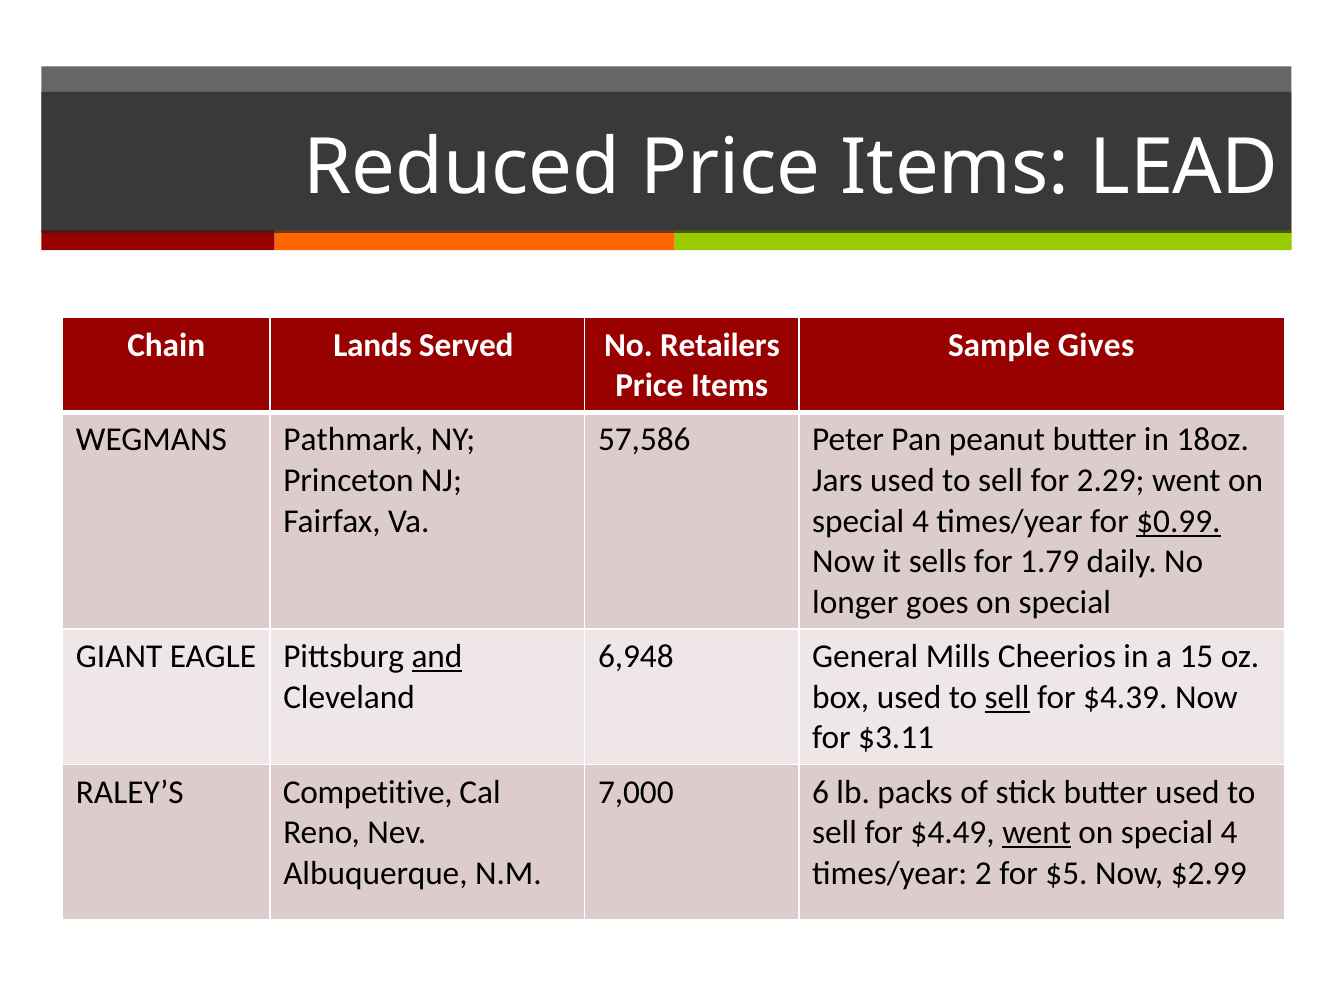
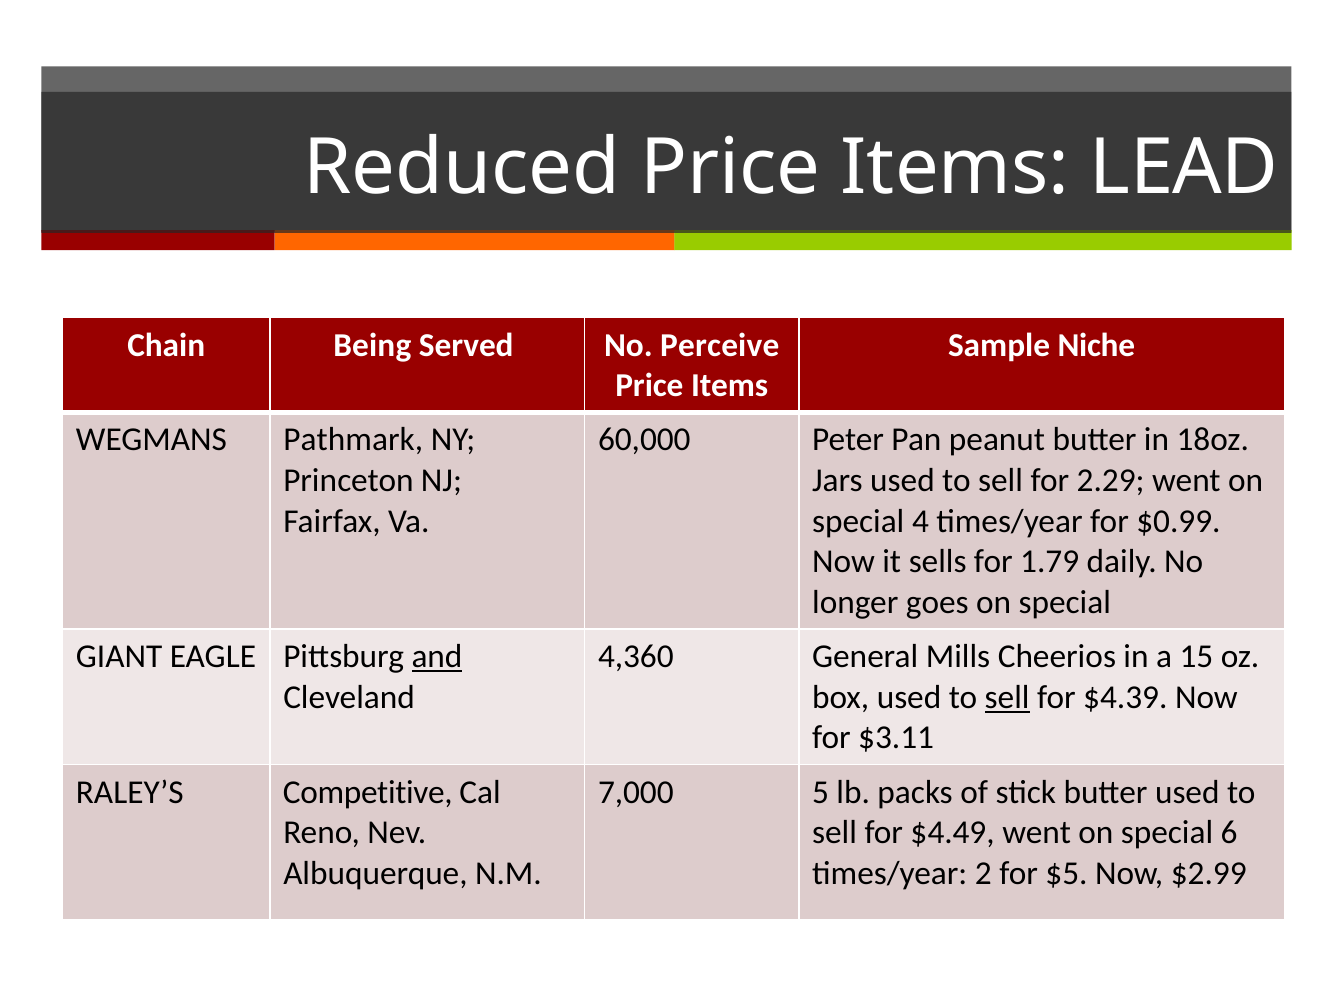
Lands: Lands -> Being
Retailers: Retailers -> Perceive
Gives: Gives -> Niche
57,586: 57,586 -> 60,000
$0.99 underline: present -> none
6,948: 6,948 -> 4,360
6: 6 -> 5
went at (1037, 833) underline: present -> none
4 at (1229, 833): 4 -> 6
